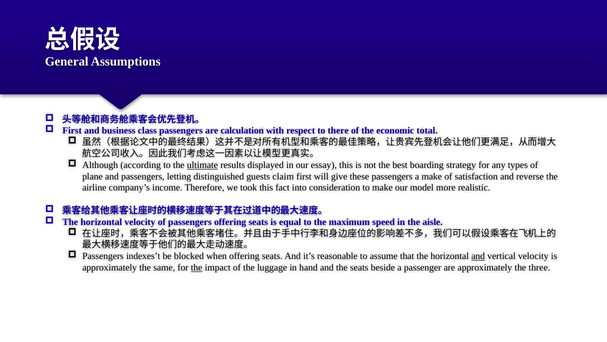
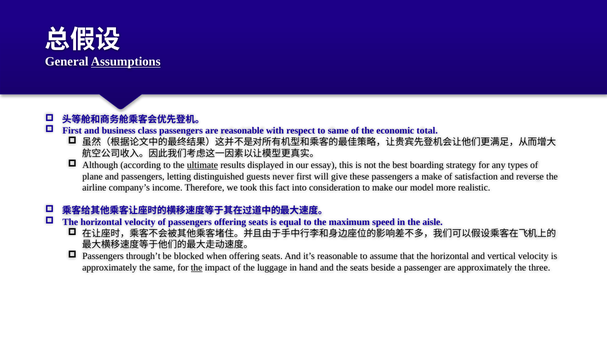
Assumptions underline: none -> present
are calculation: calculation -> reasonable
to there: there -> same
claim: claim -> never
indexes’t: indexes’t -> through’t
and at (478, 256) underline: present -> none
